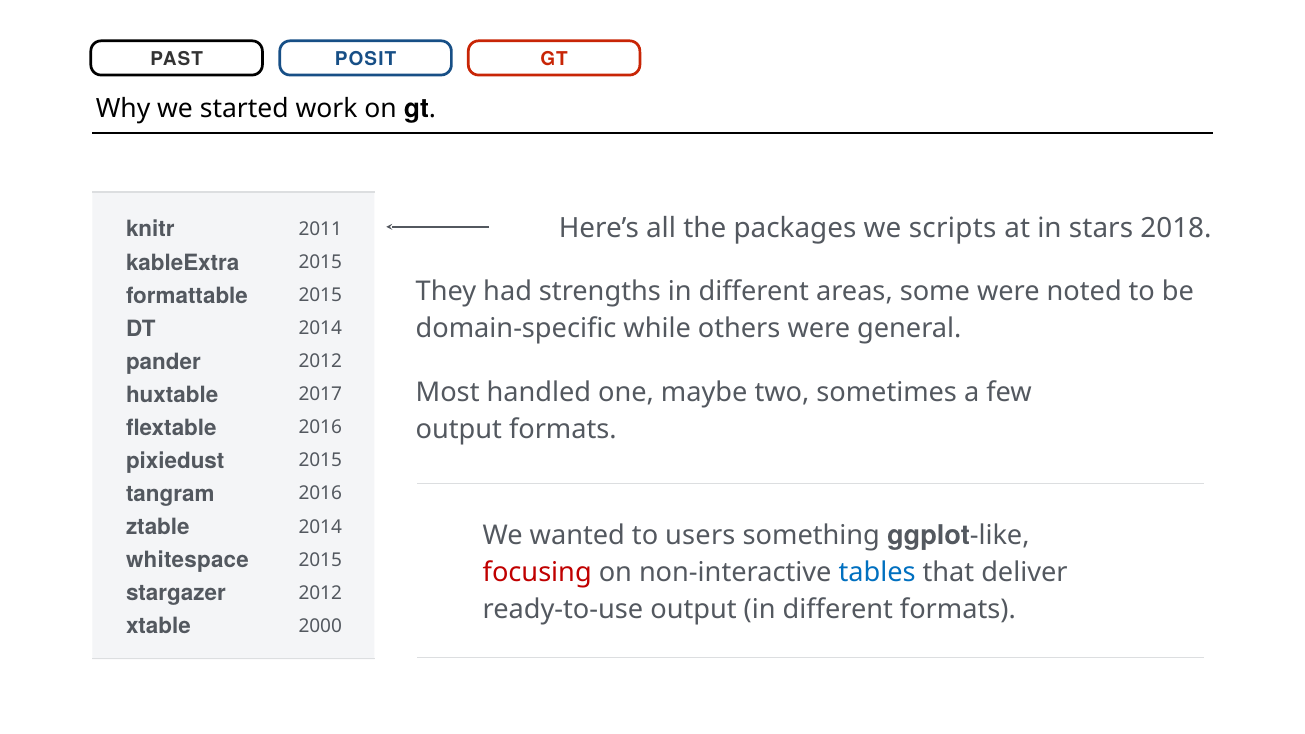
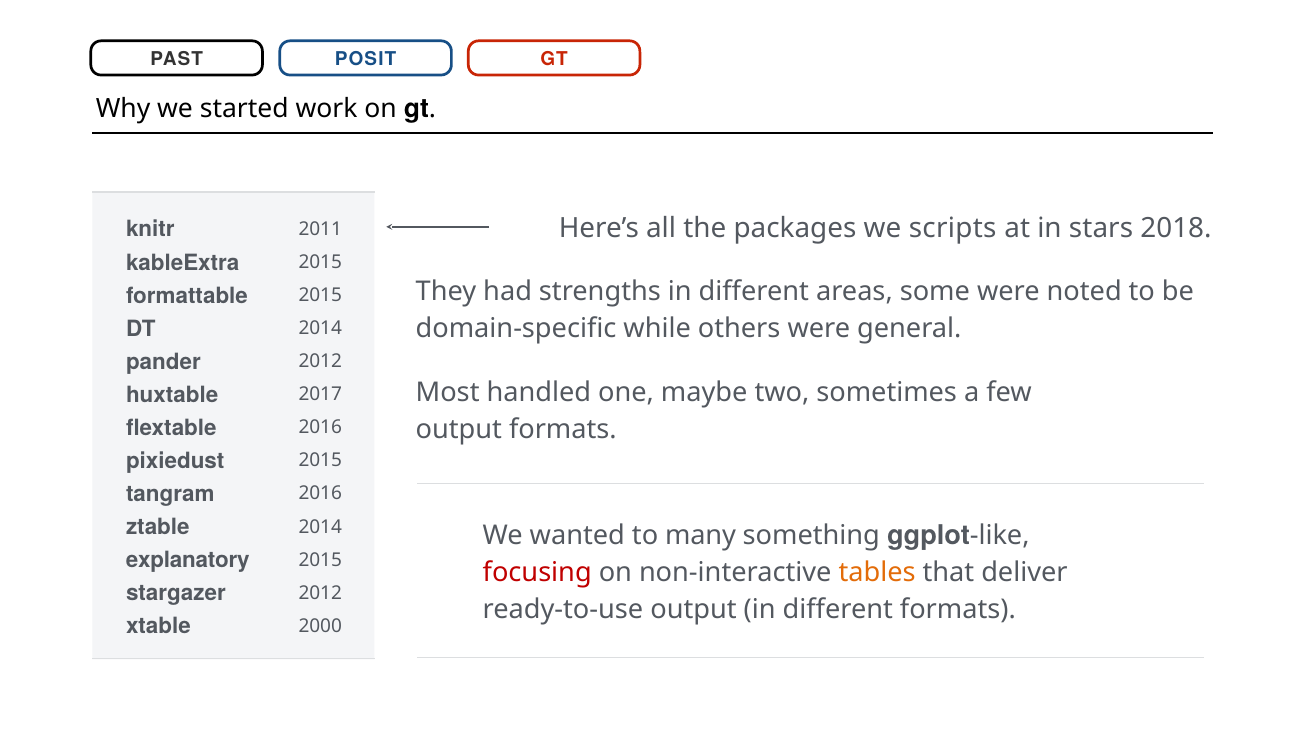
users: users -> many
whitespace: whitespace -> explanatory
tables colour: blue -> orange
